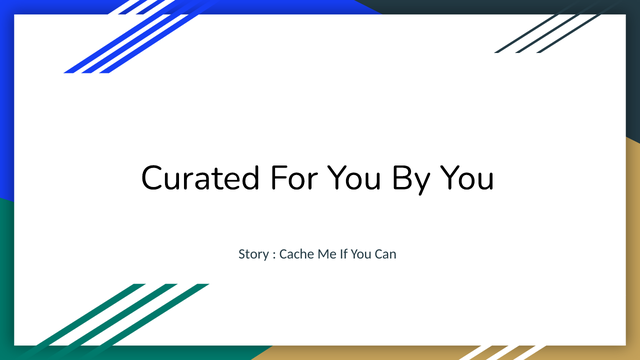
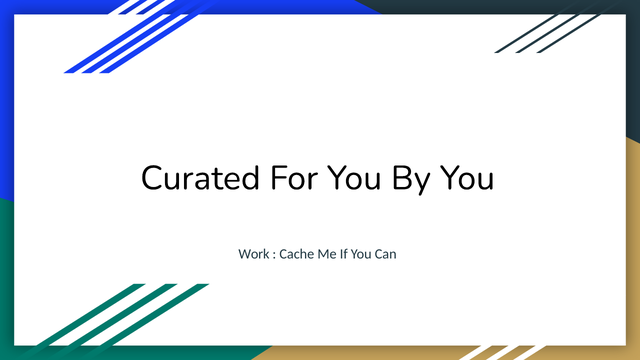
Story: Story -> Work
